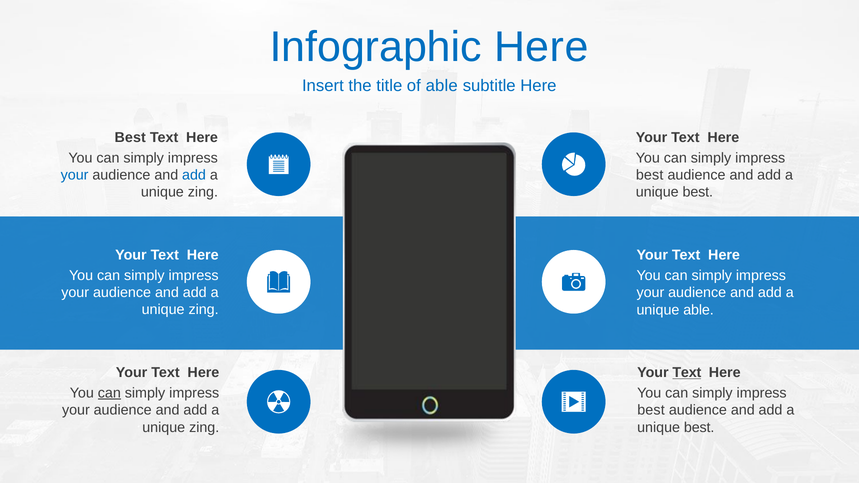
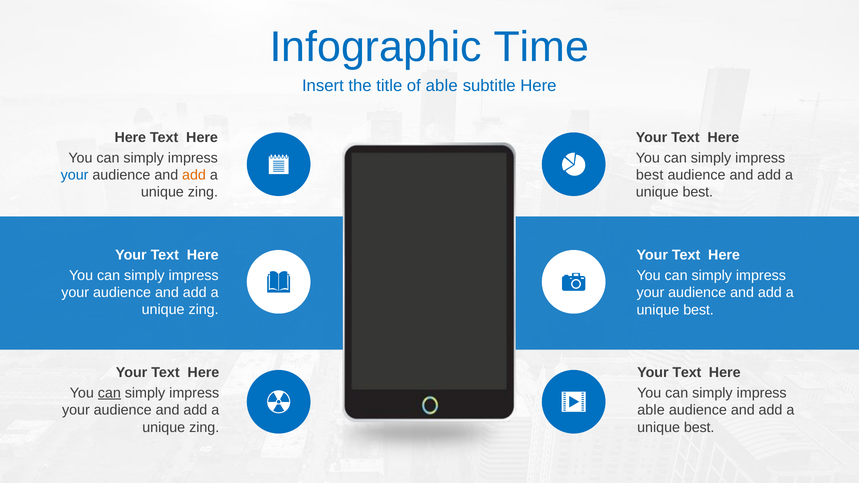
Infographic Here: Here -> Time
Best at (130, 137): Best -> Here
add at (194, 175) colour: blue -> orange
able at (699, 310): able -> best
Text at (687, 373) underline: present -> none
best at (651, 410): best -> able
